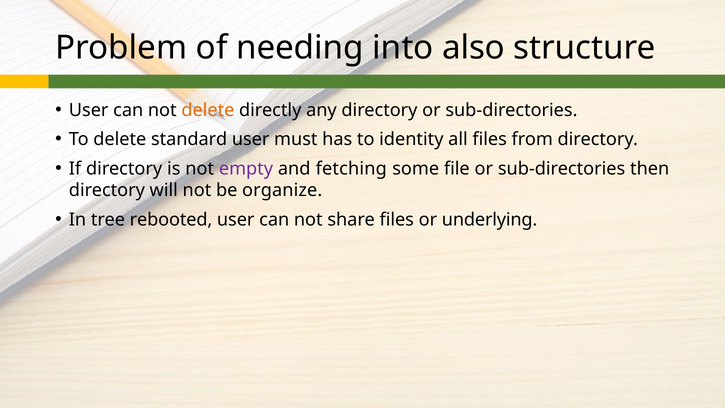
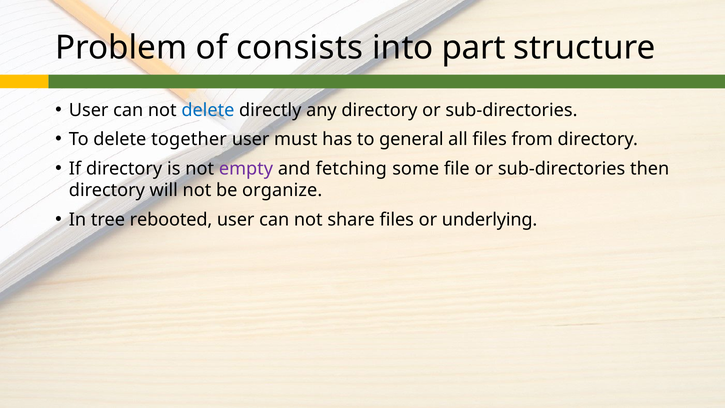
needing: needing -> consists
also: also -> part
delete at (208, 110) colour: orange -> blue
standard: standard -> together
identity: identity -> general
